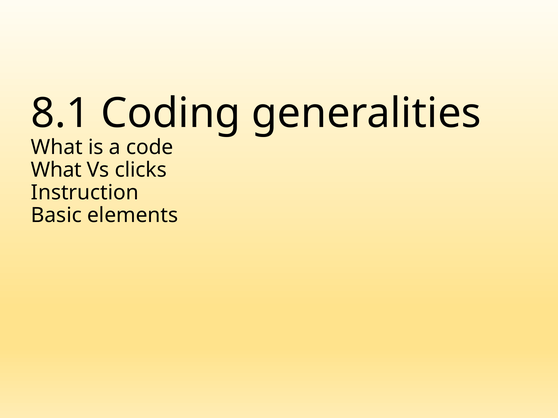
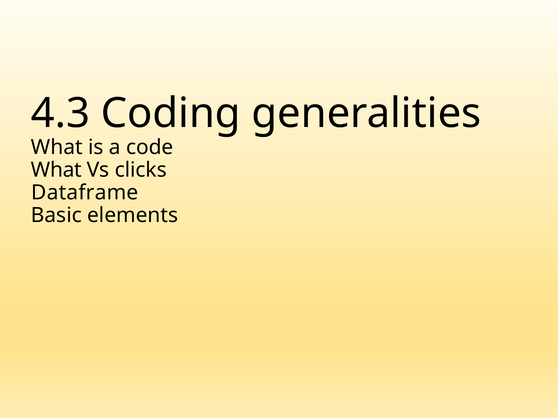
8.1: 8.1 -> 4.3
Instruction: Instruction -> Dataframe
